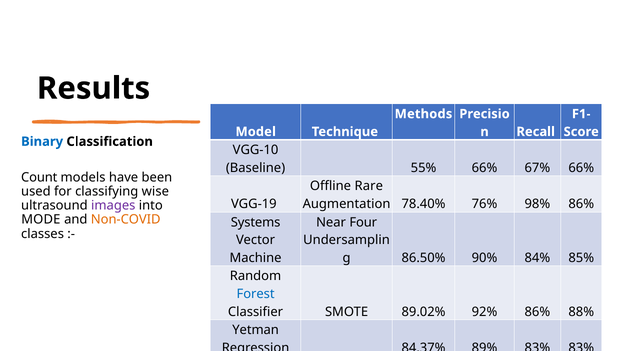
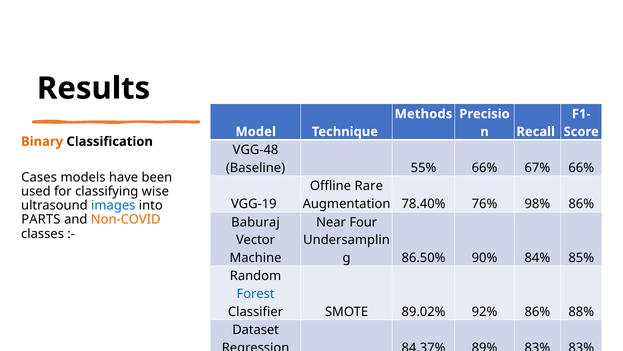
Binary colour: blue -> orange
VGG-10: VGG-10 -> VGG-48
Count: Count -> Cases
images colour: purple -> blue
MODE: MODE -> PARTS
Systems: Systems -> Baburaj
Yetman: Yetman -> Dataset
